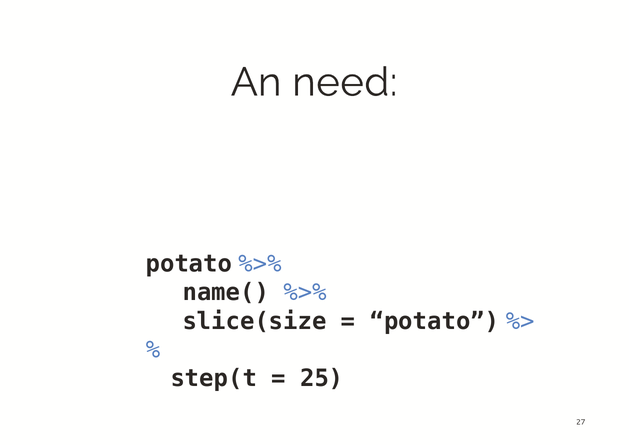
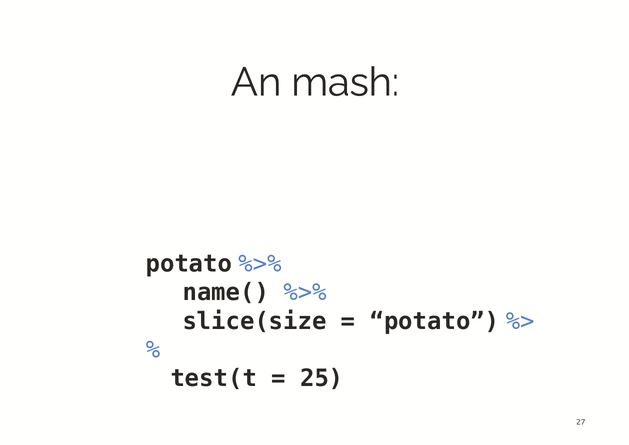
need: need -> mash
step(t: step(t -> test(t
